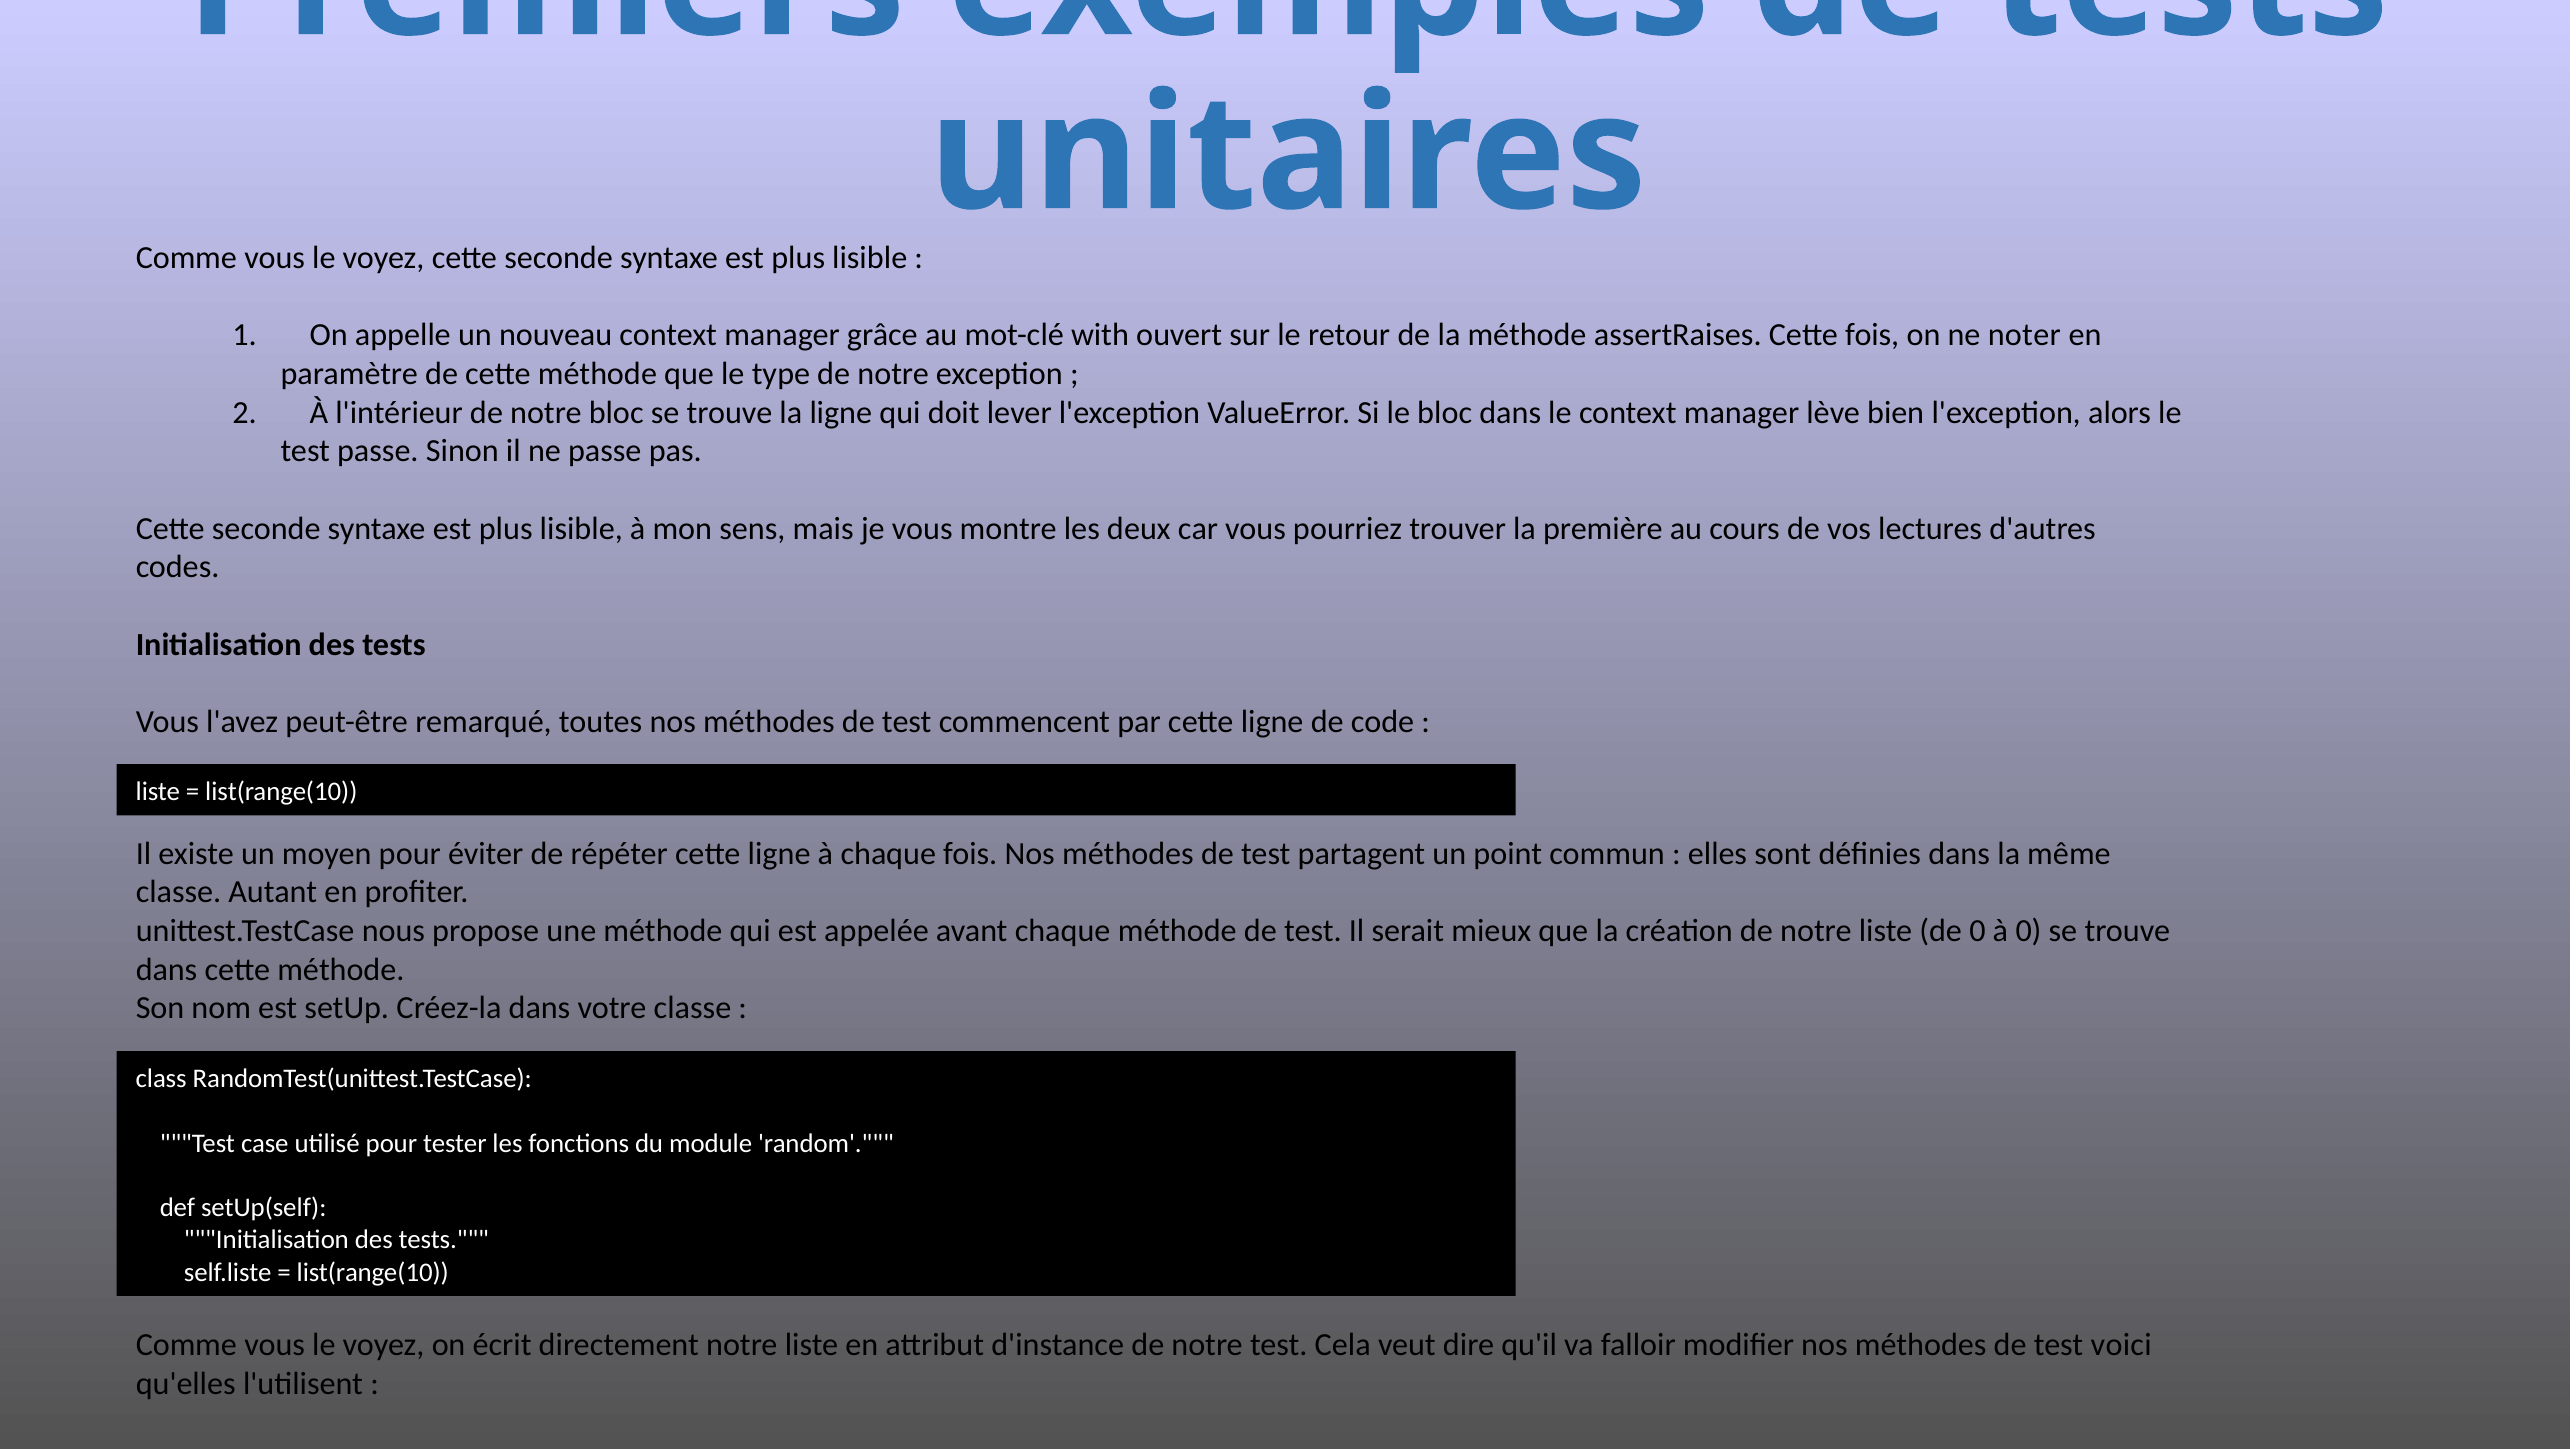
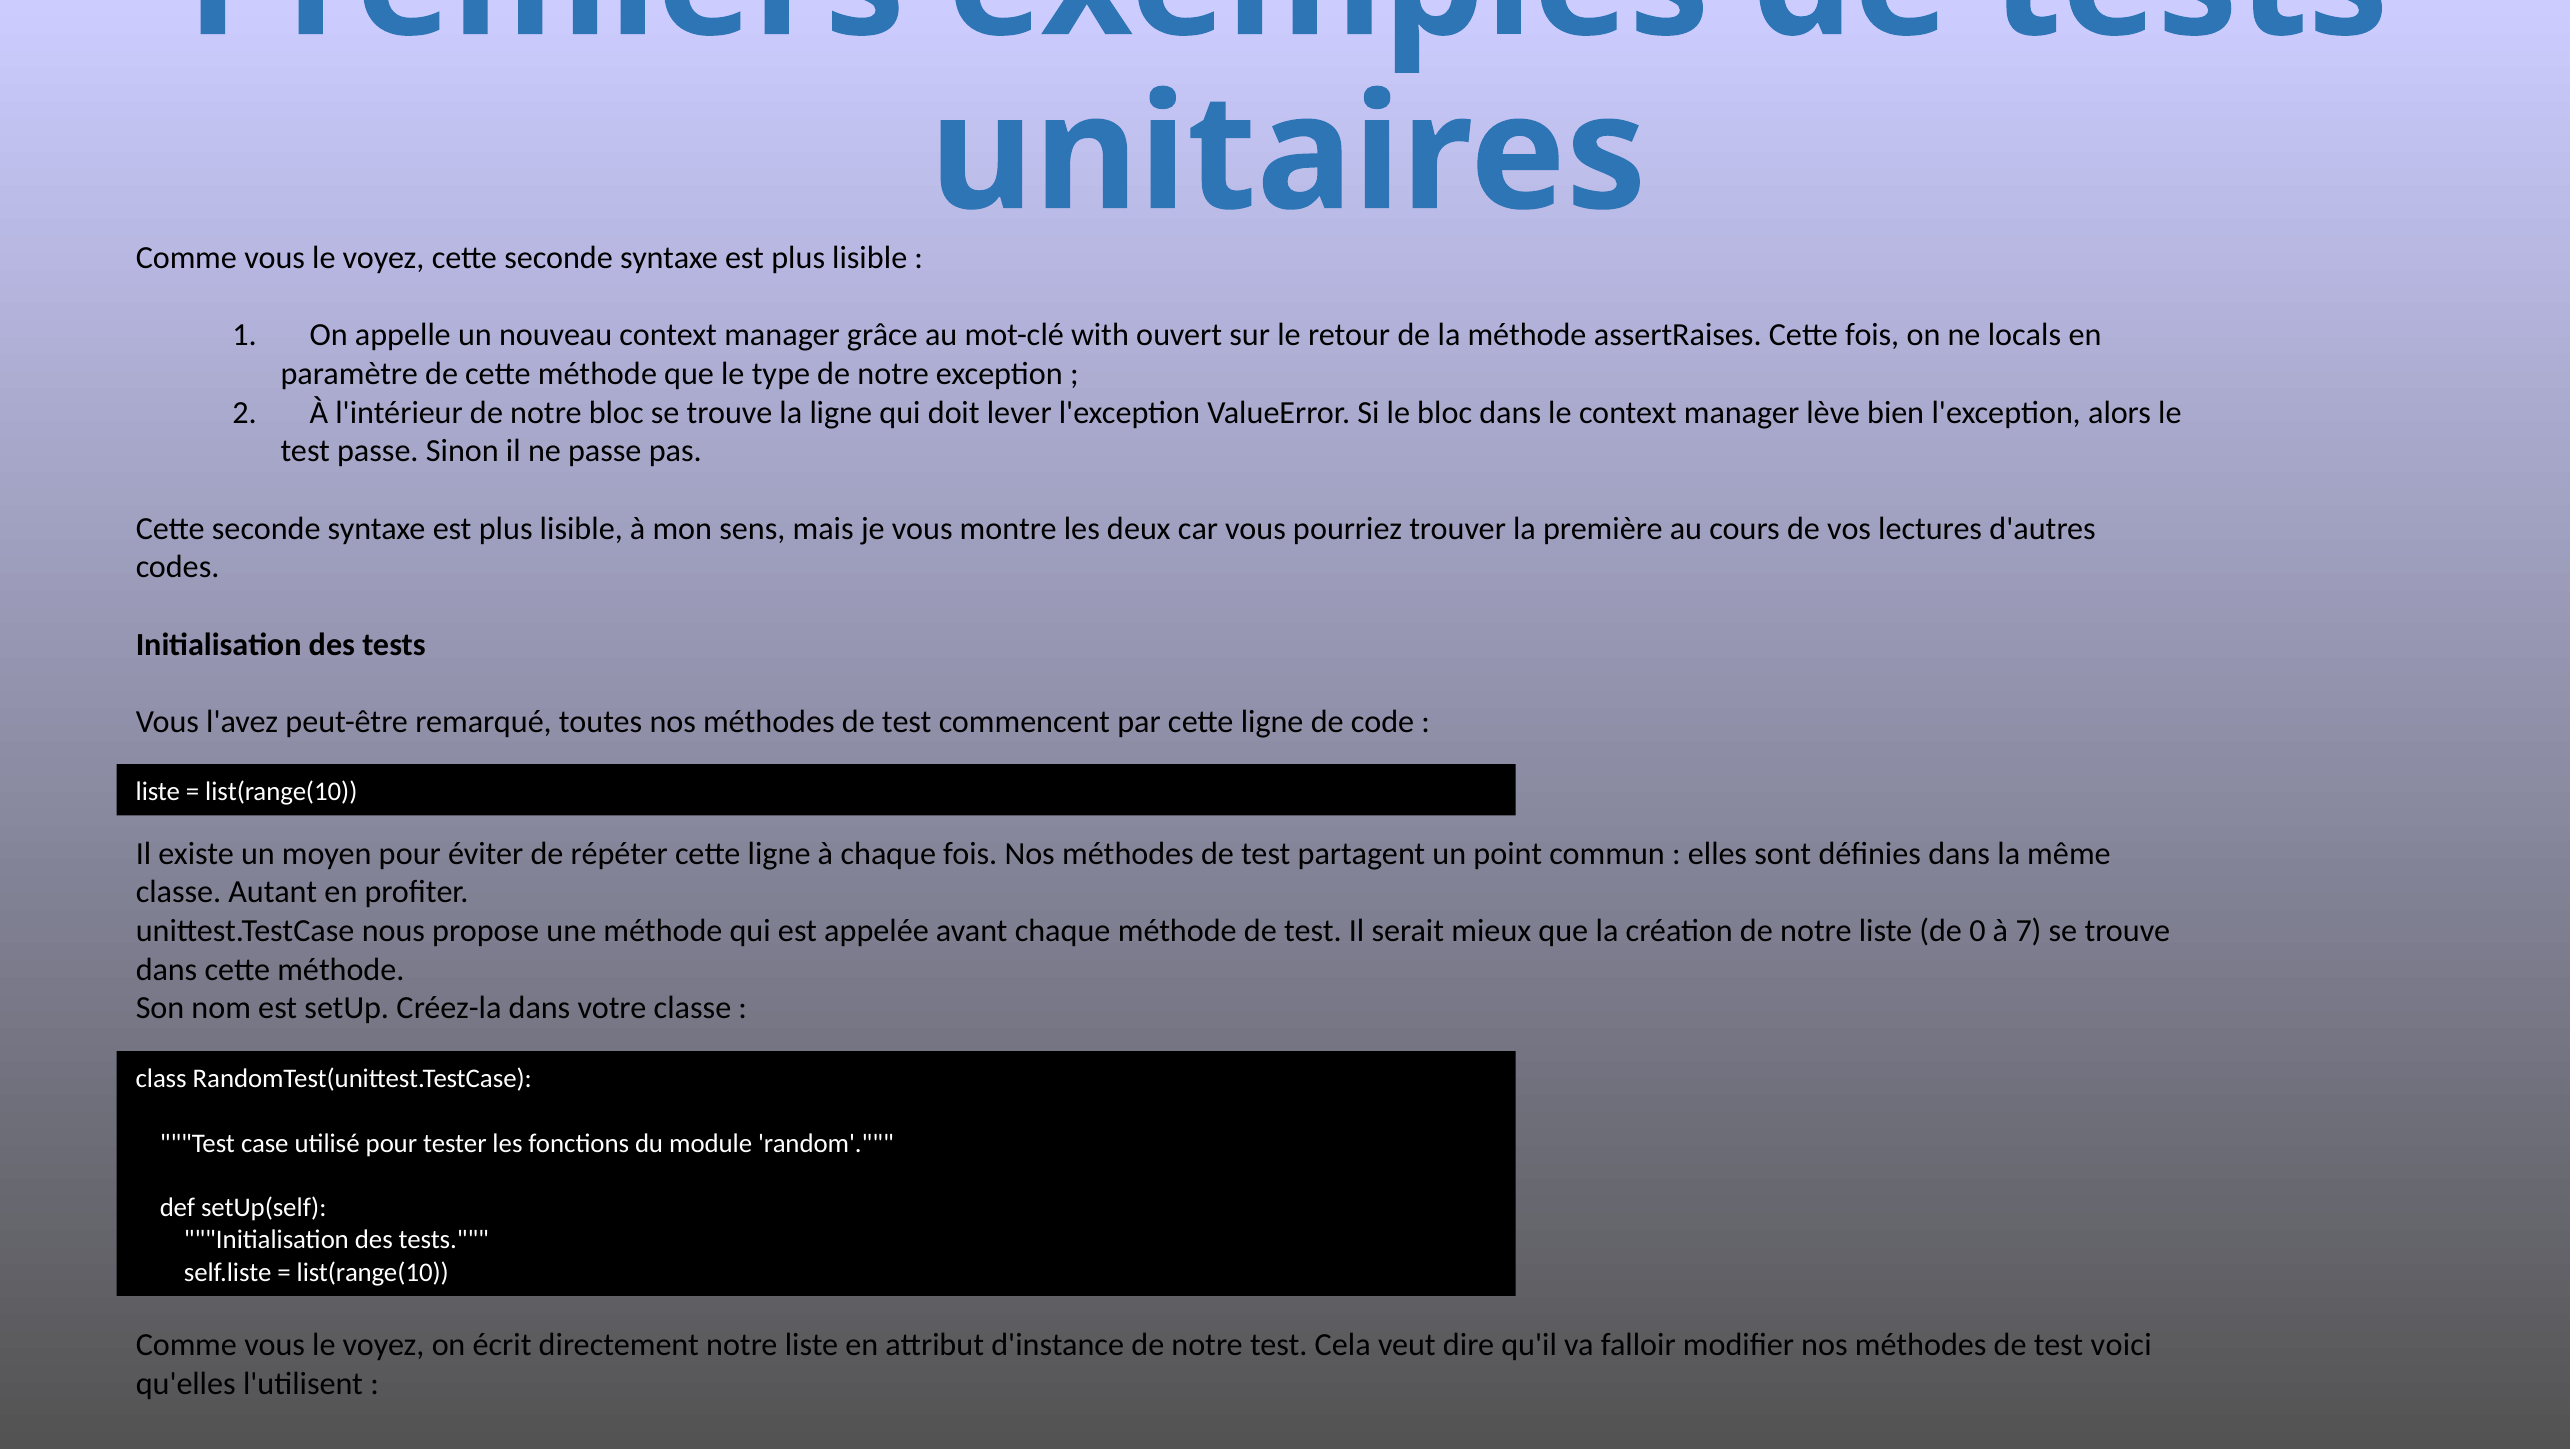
noter: noter -> locals
à 0: 0 -> 7
